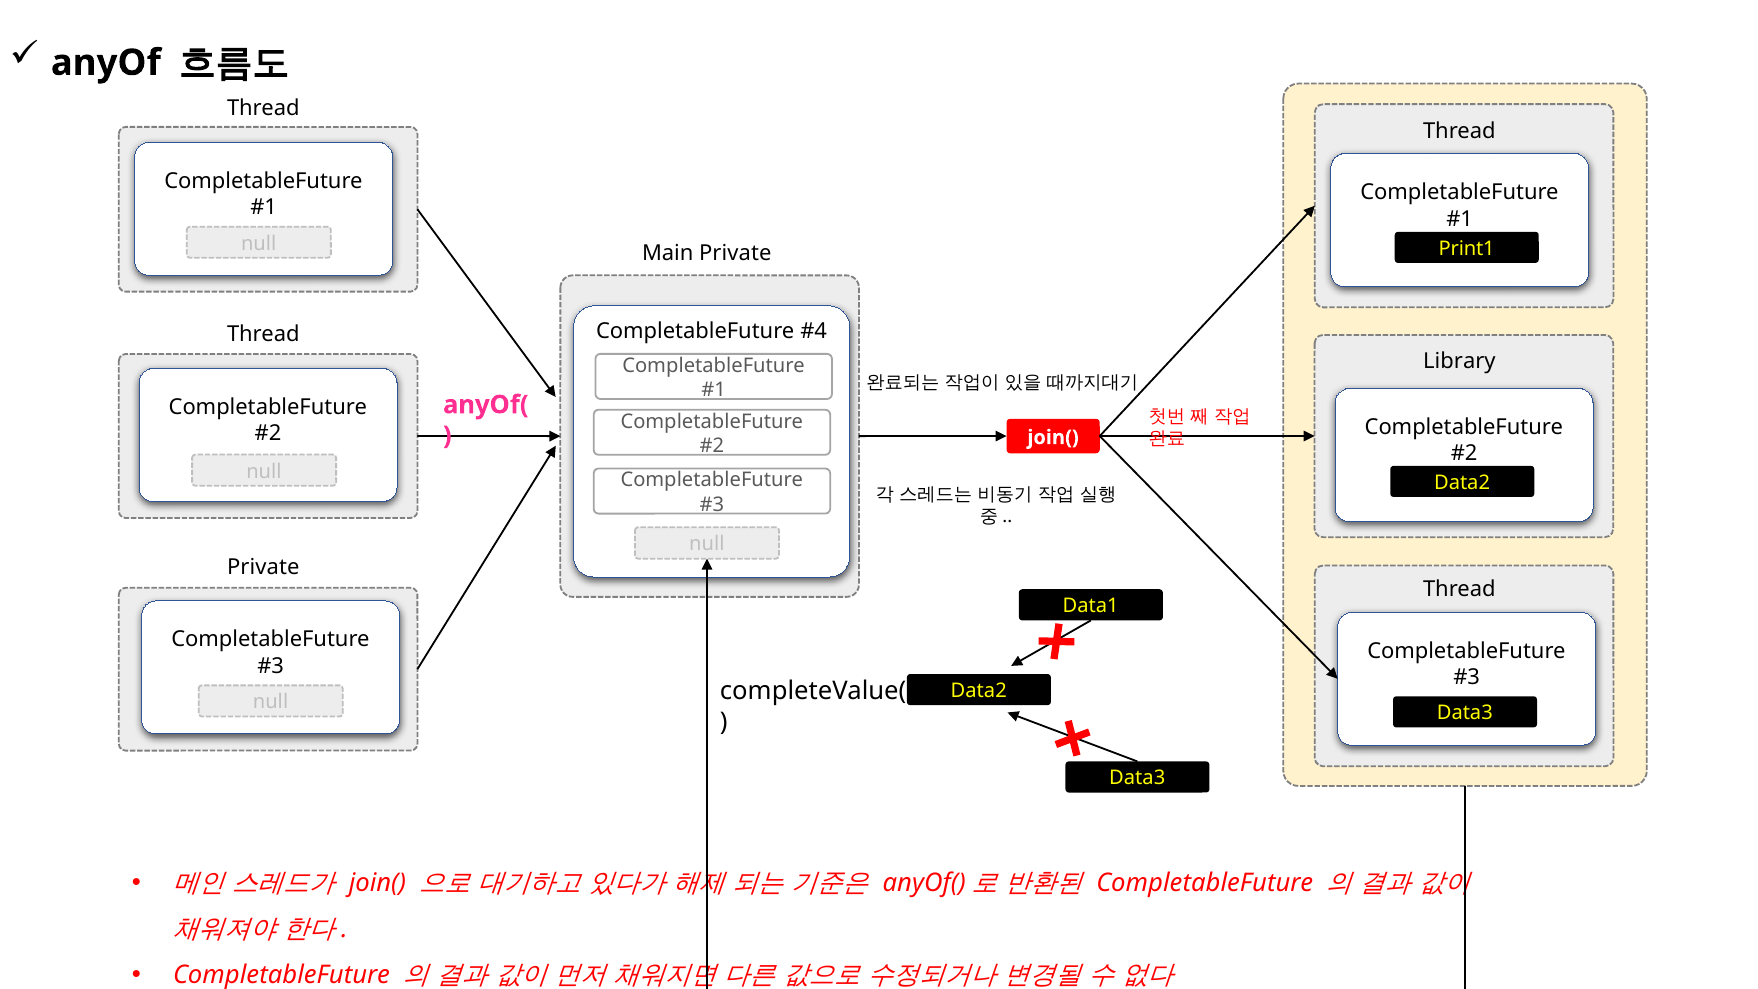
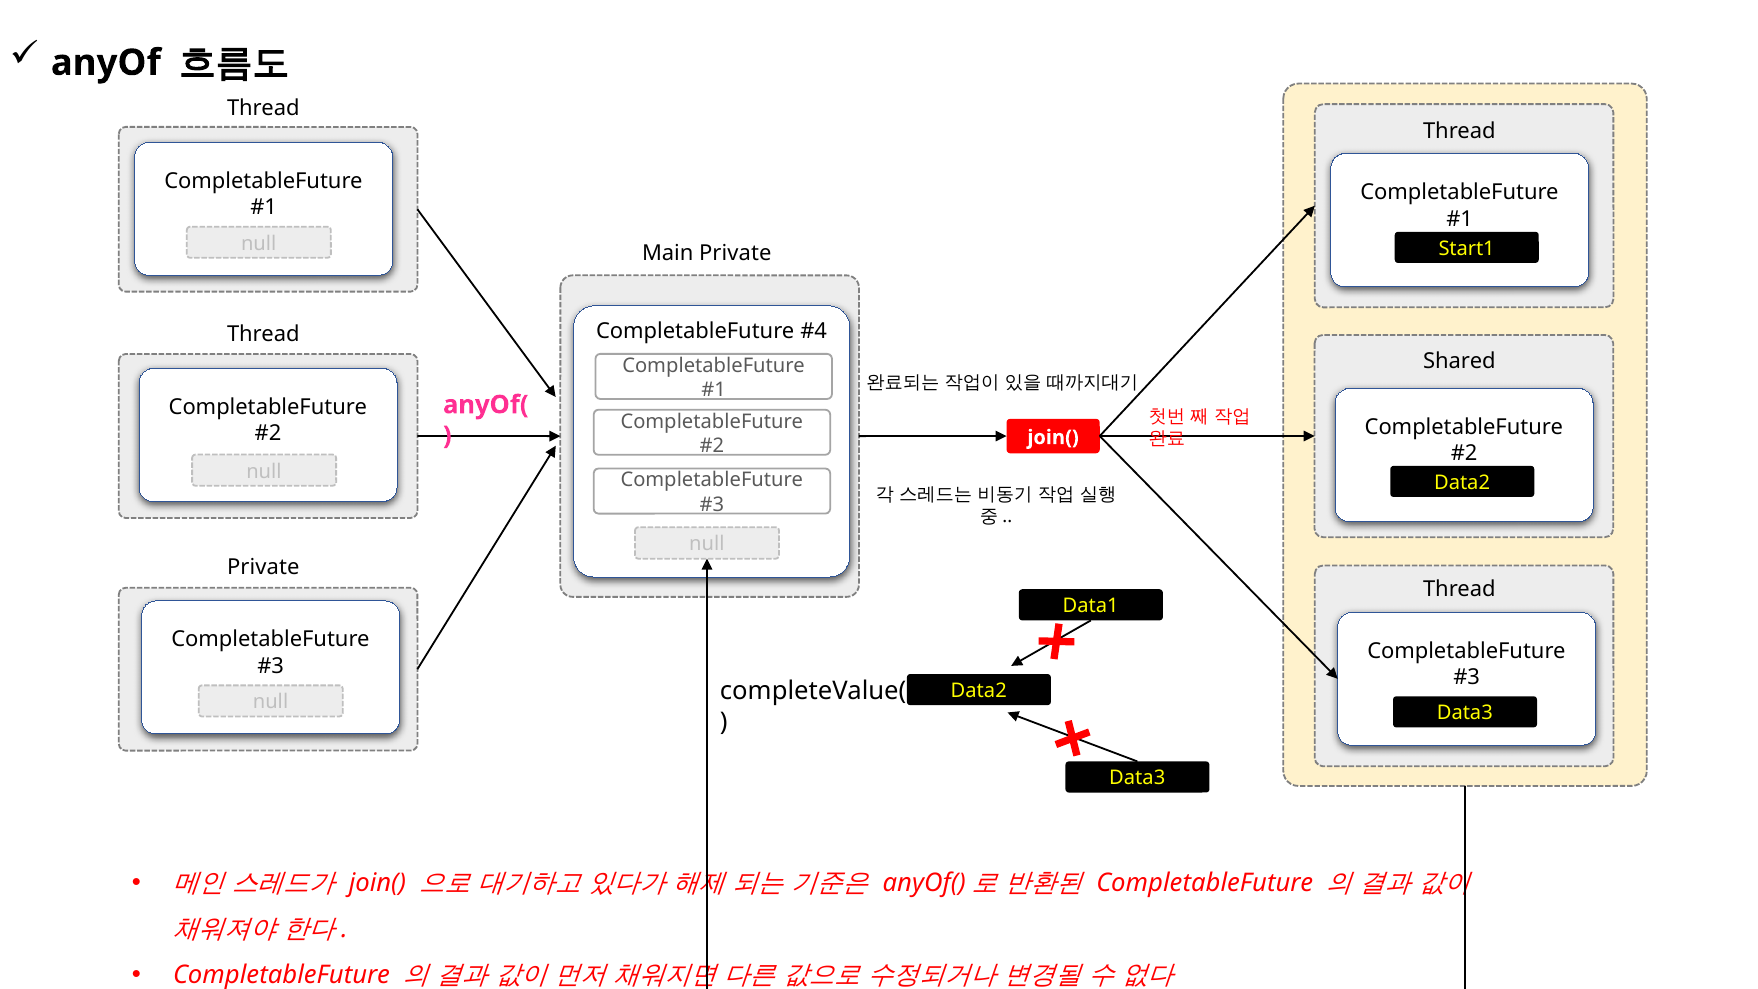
Print1: Print1 -> Start1
Library: Library -> Shared
